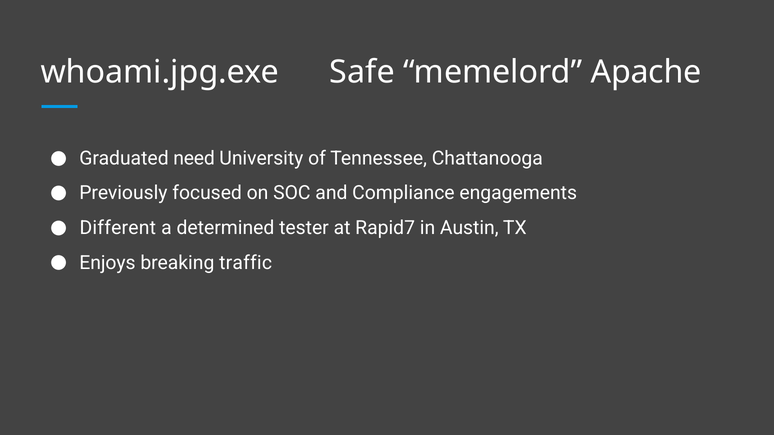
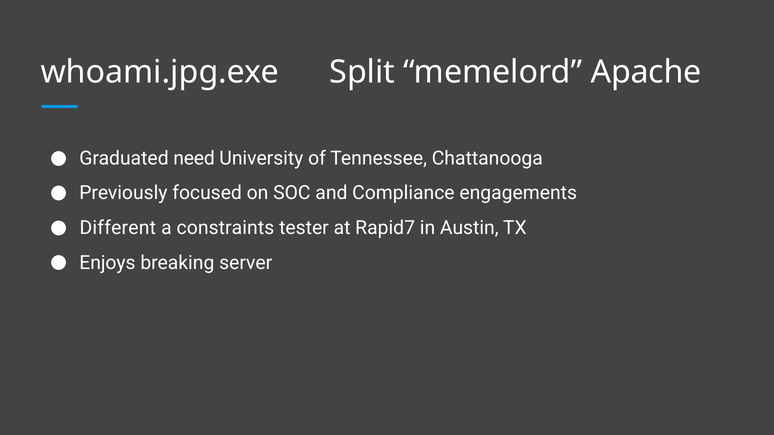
Safe: Safe -> Split
determined: determined -> constraints
traffic: traffic -> server
